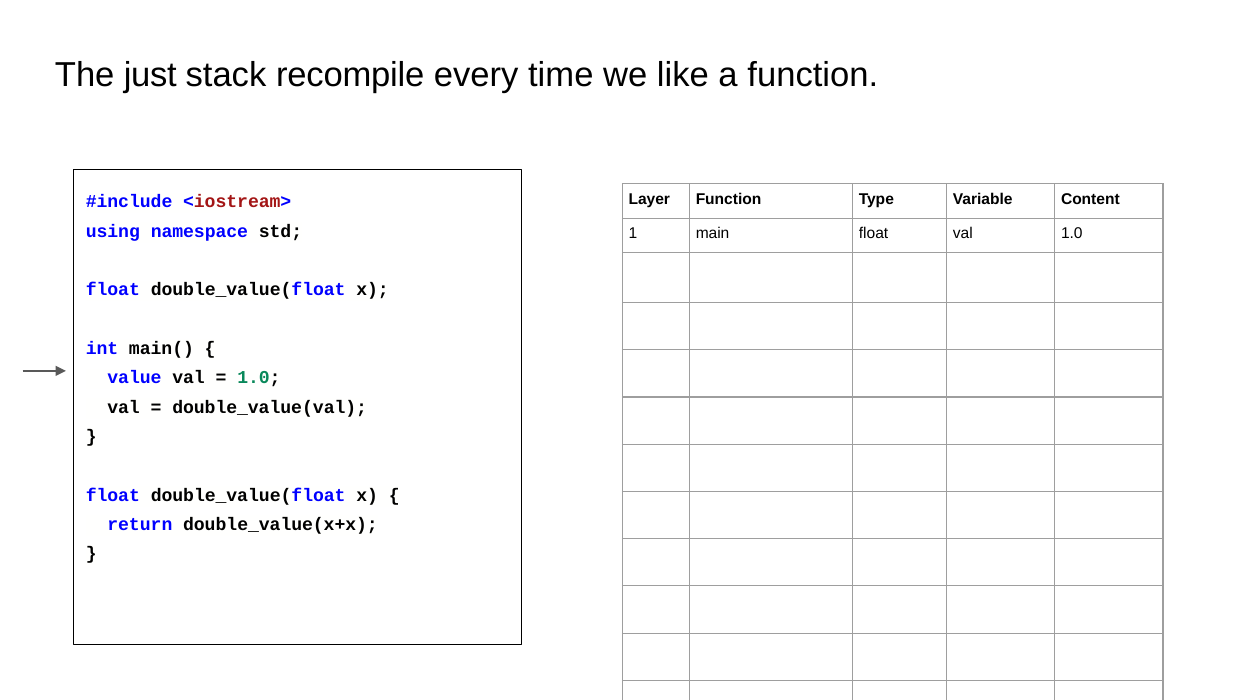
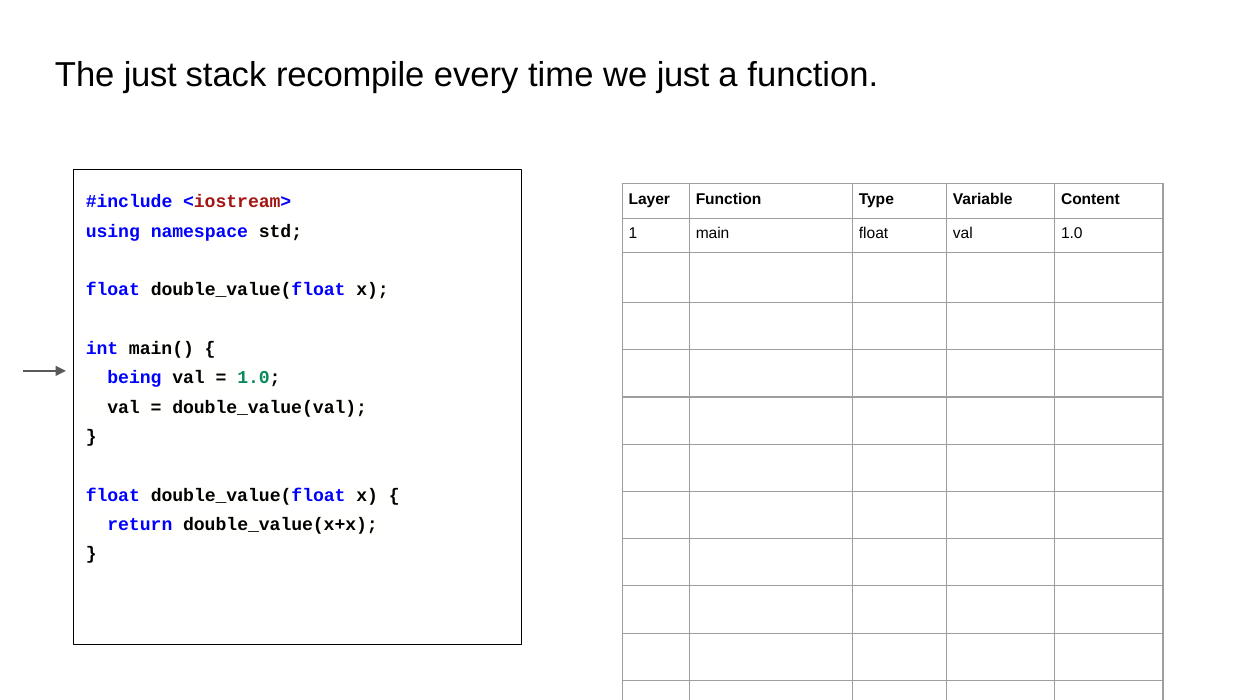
we like: like -> just
value: value -> being
